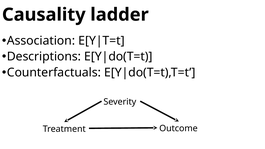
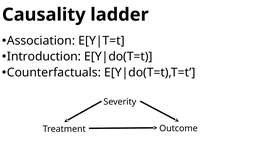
Descriptions: Descriptions -> Introduction
